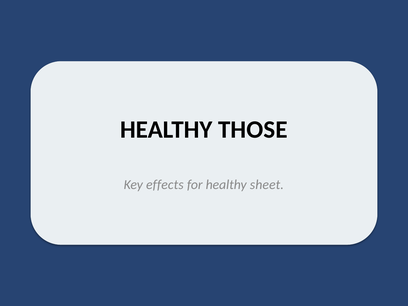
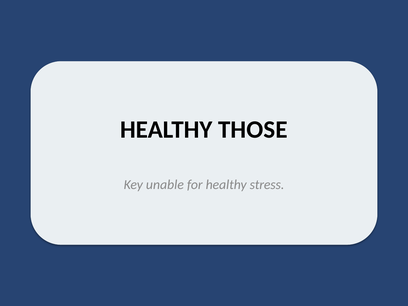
effects: effects -> unable
sheet: sheet -> stress
